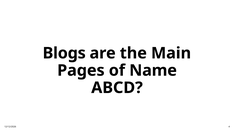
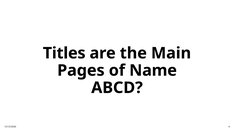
Blogs: Blogs -> Titles
